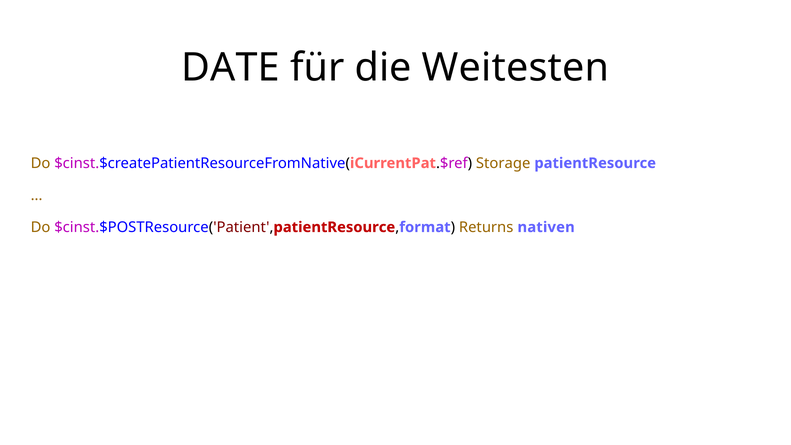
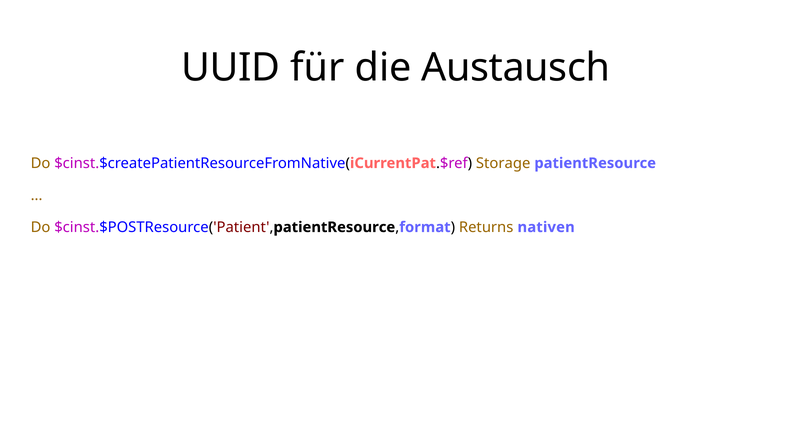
DATE: DATE -> UUID
Weitesten: Weitesten -> Austausch
patientResource at (334, 227) colour: red -> black
